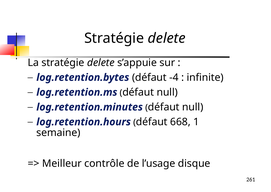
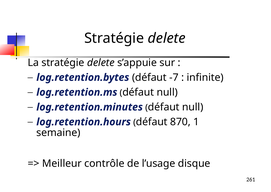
-4: -4 -> -7
668: 668 -> 870
